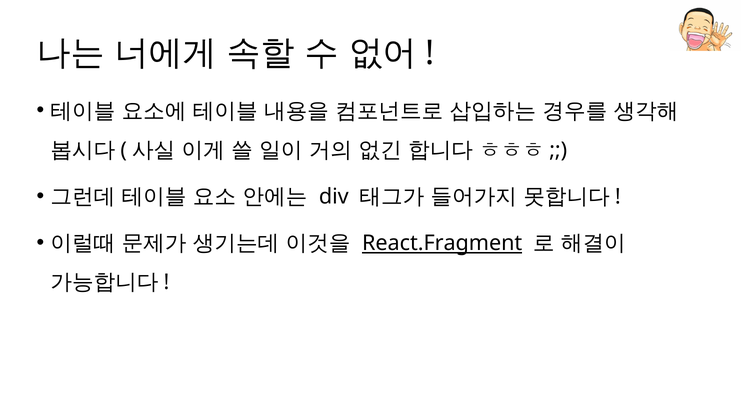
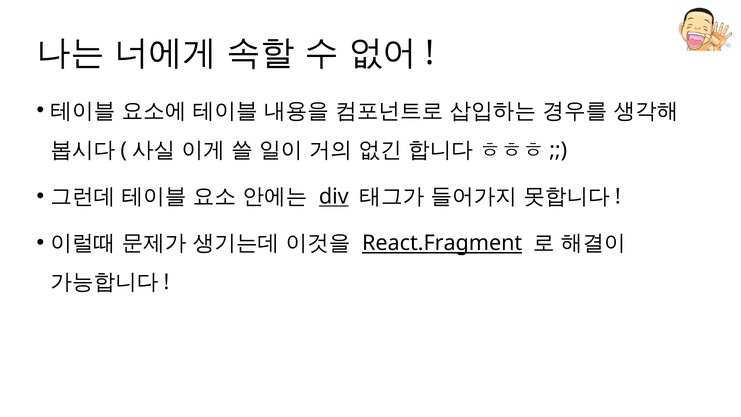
div underline: none -> present
